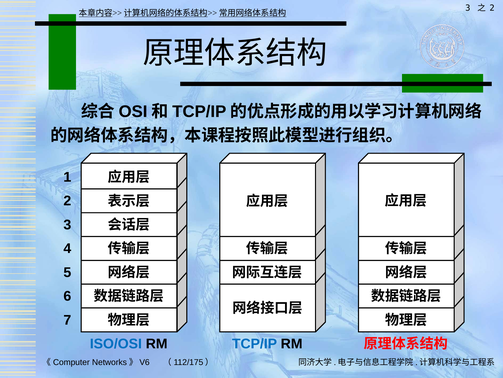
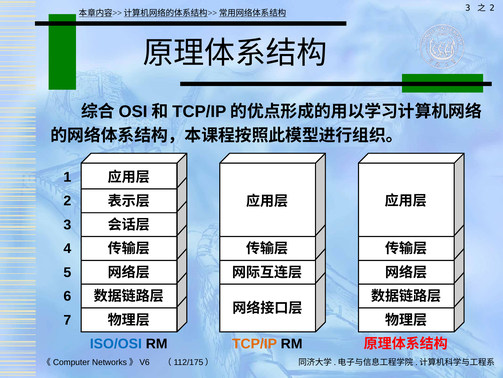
TCP/IP colour: blue -> orange
